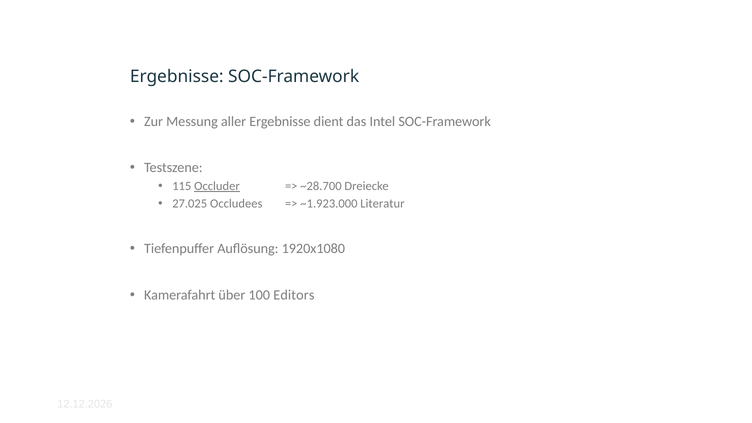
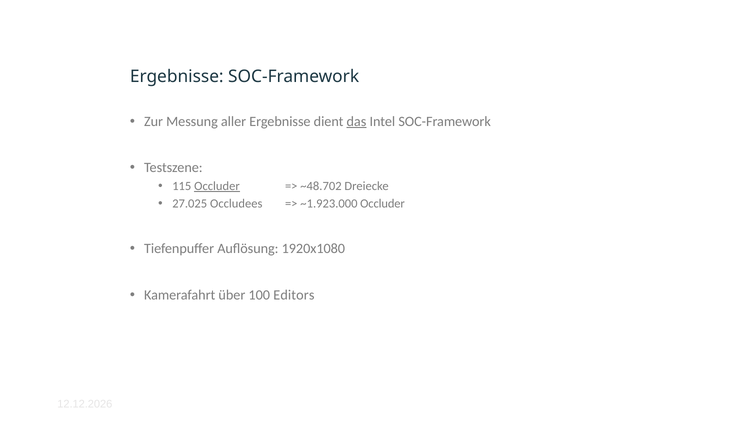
das underline: none -> present
~28.700: ~28.700 -> ~48.702
~1.923.000 Literatur: Literatur -> Occluder
